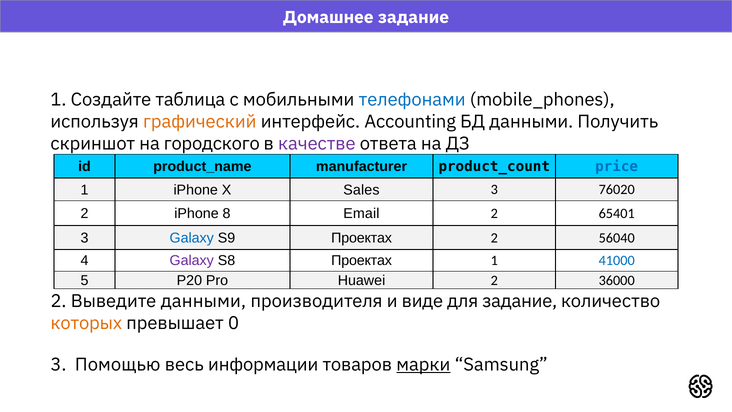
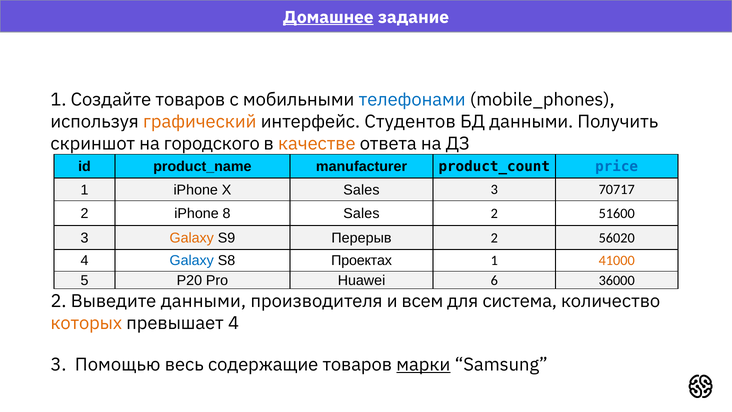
Домашнее underline: none -> present
Создайте таблица: таблица -> товаров
Accounting: Accounting -> Студентов
качестве colour: purple -> orange
76020: 76020 -> 70717
8 Email: Email -> Sales
65401: 65401 -> 51600
Galaxy at (192, 238) colour: blue -> orange
S9 Проектах: Проектах -> Перерыв
56040: 56040 -> 56020
Galaxy at (192, 261) colour: purple -> blue
41000 colour: blue -> orange
Huawei 2: 2 -> 6
виде: виде -> всем
для задание: задание -> система
превышает 0: 0 -> 4
информации: информации -> содержащие
